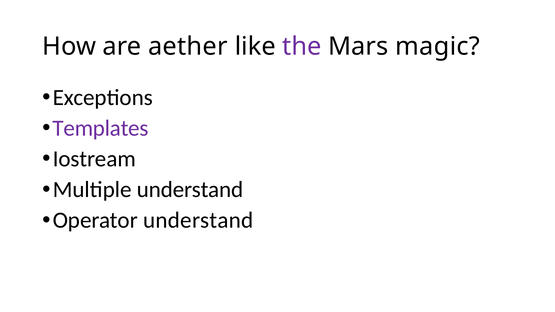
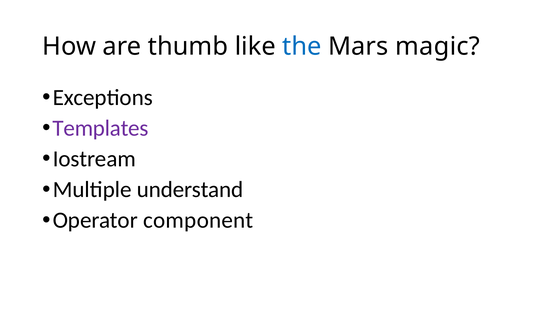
aether: aether -> thumb
the colour: purple -> blue
Operator understand: understand -> component
